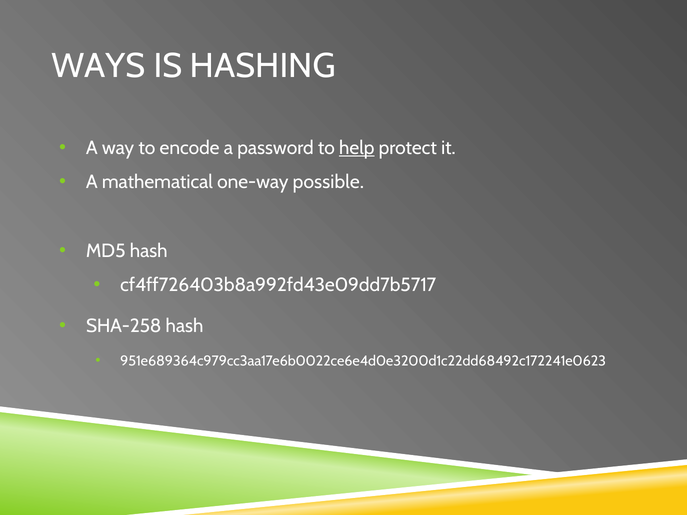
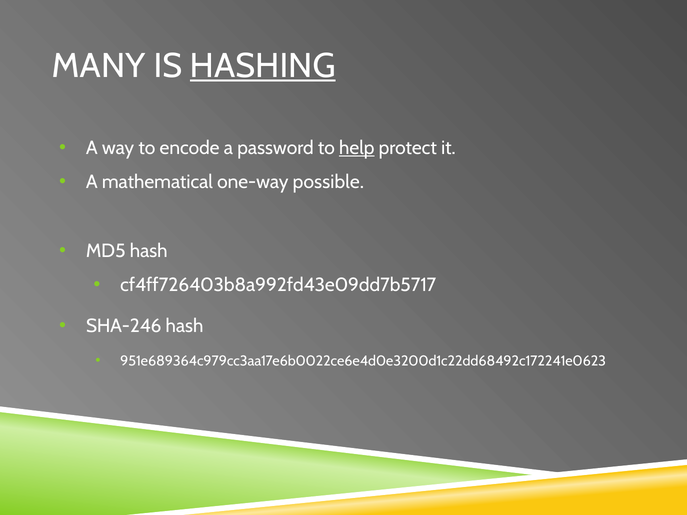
WAYS: WAYS -> MANY
HASHING underline: none -> present
SHA-258: SHA-258 -> SHA-246
